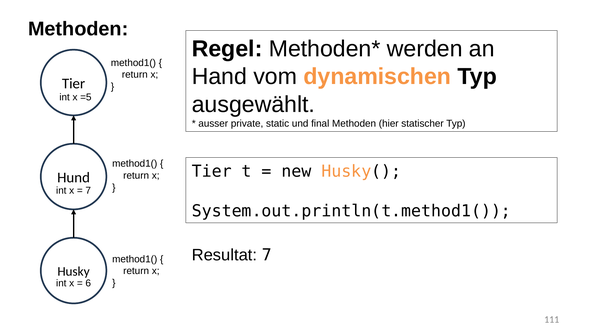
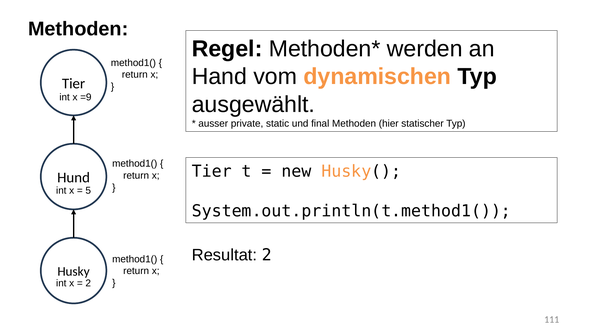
=5: =5 -> =9
7 at (88, 190): 7 -> 5
Resultat 7: 7 -> 2
6 at (88, 283): 6 -> 2
